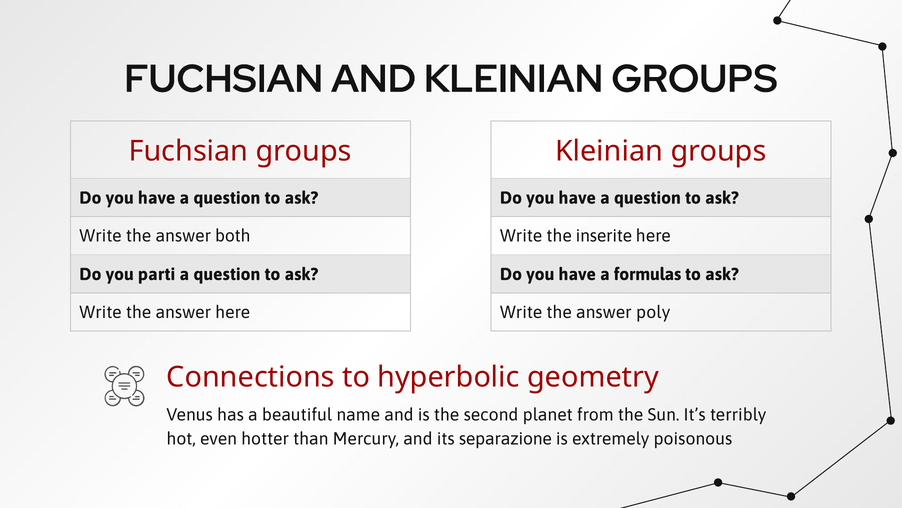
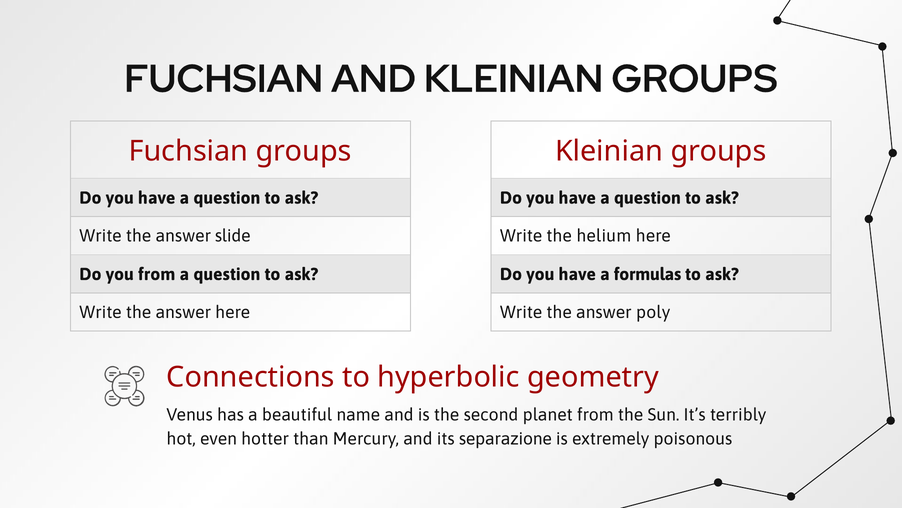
both: both -> slide
inserite: inserite -> helium
you parti: parti -> from
